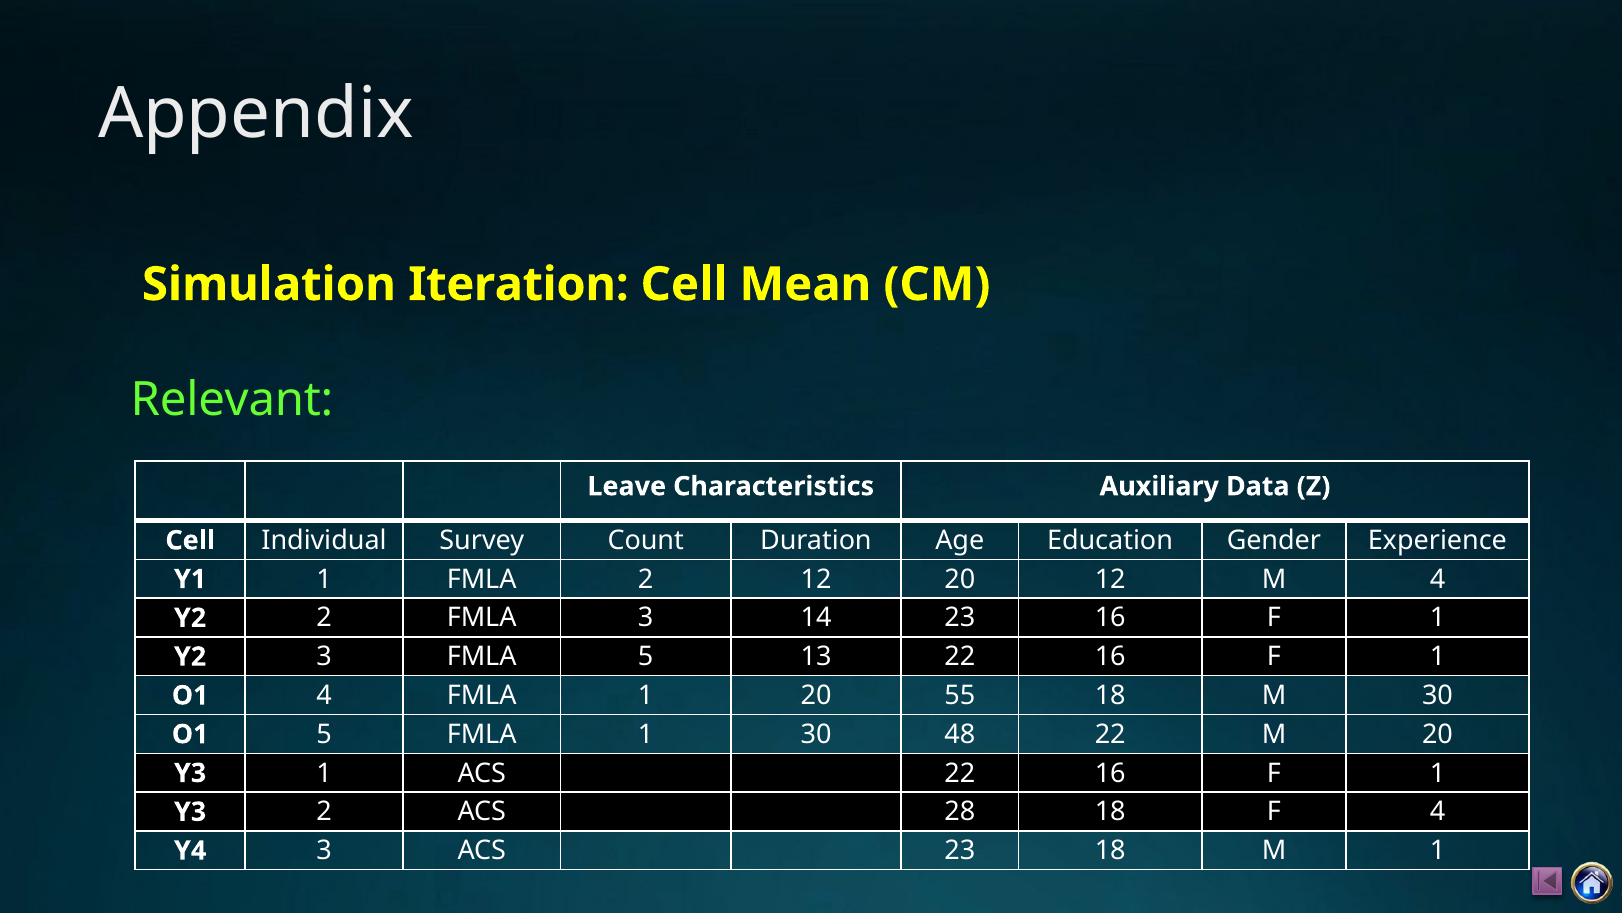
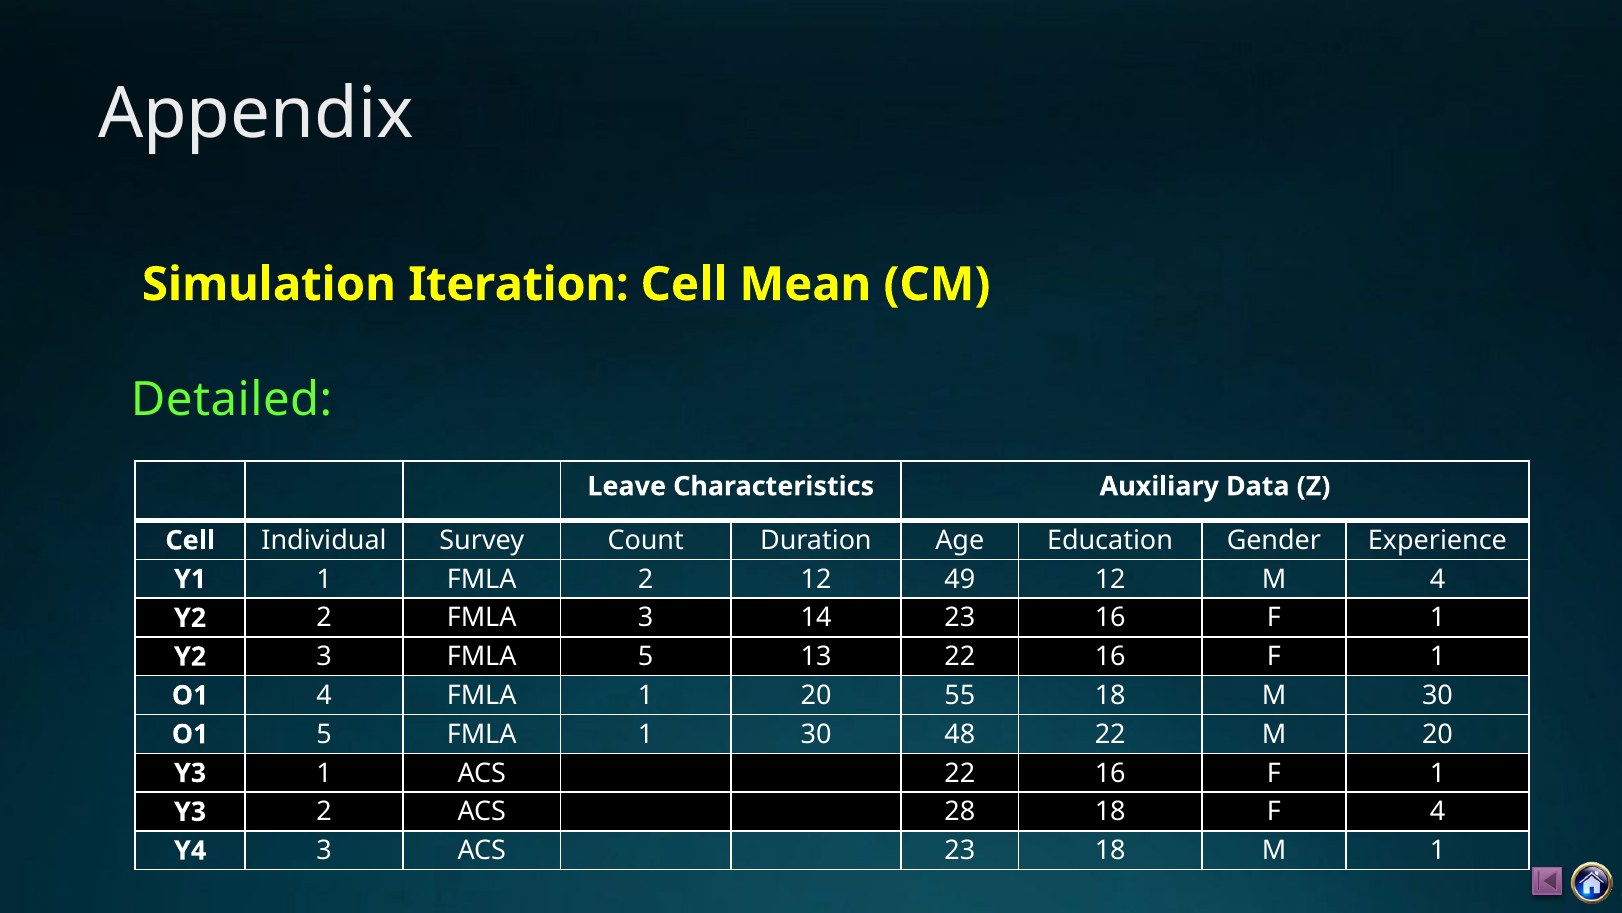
Relevant: Relevant -> Detailed
12 20: 20 -> 49
